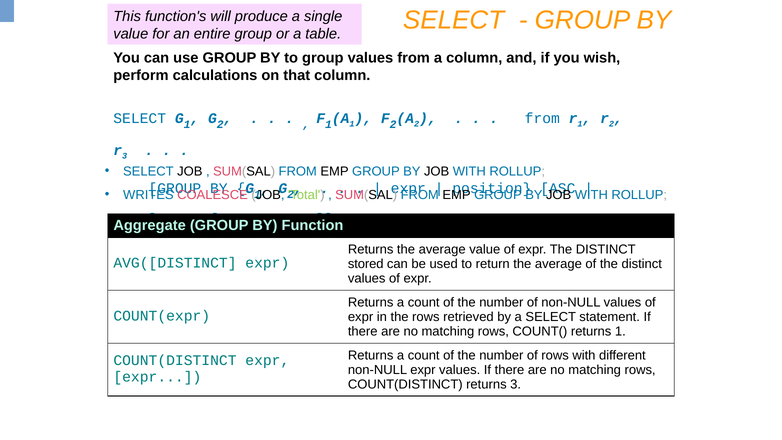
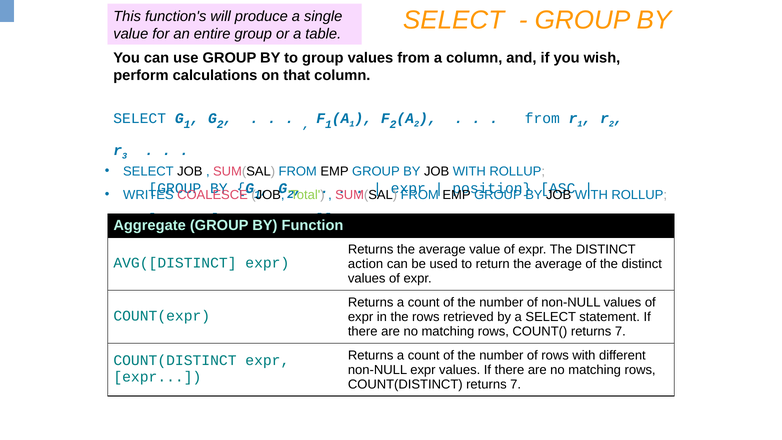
stored: stored -> action
COUNT( returns 1: 1 -> 7
COUNT(DISTINCT returns 3: 3 -> 7
